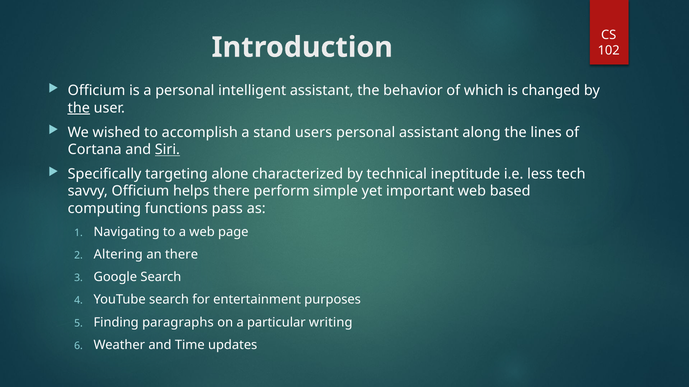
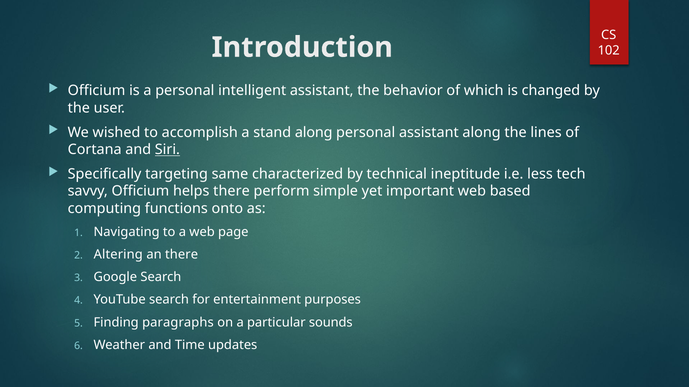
the at (79, 108) underline: present -> none
stand users: users -> along
alone: alone -> same
pass: pass -> onto
writing: writing -> sounds
